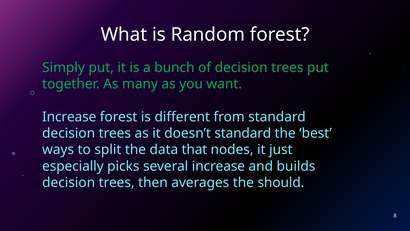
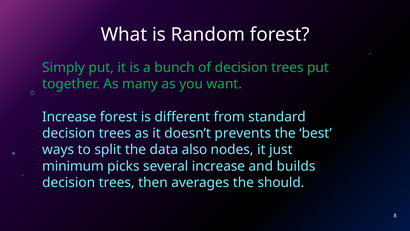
doesn’t standard: standard -> prevents
that: that -> also
especially: especially -> minimum
